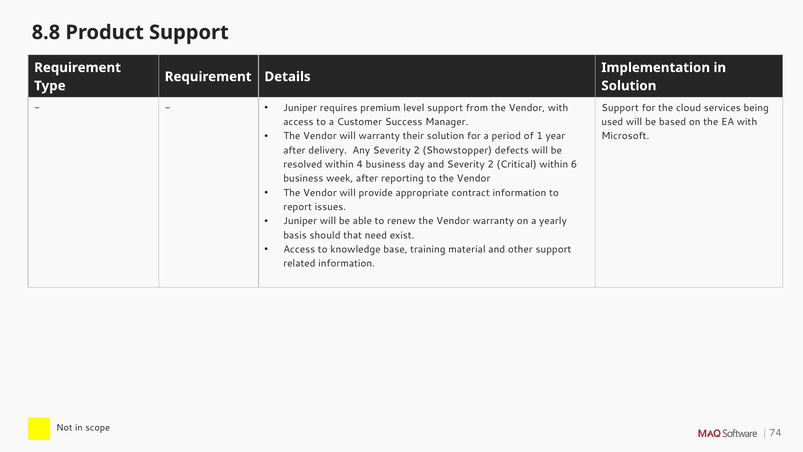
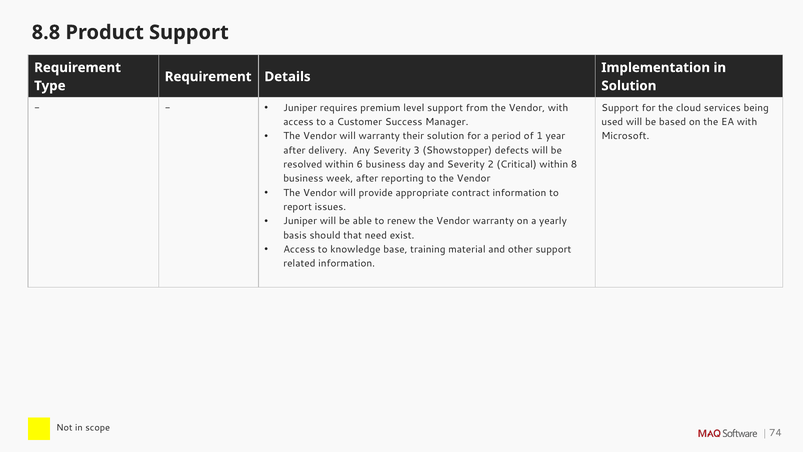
Any Severity 2: 2 -> 3
4: 4 -> 6
6: 6 -> 8
